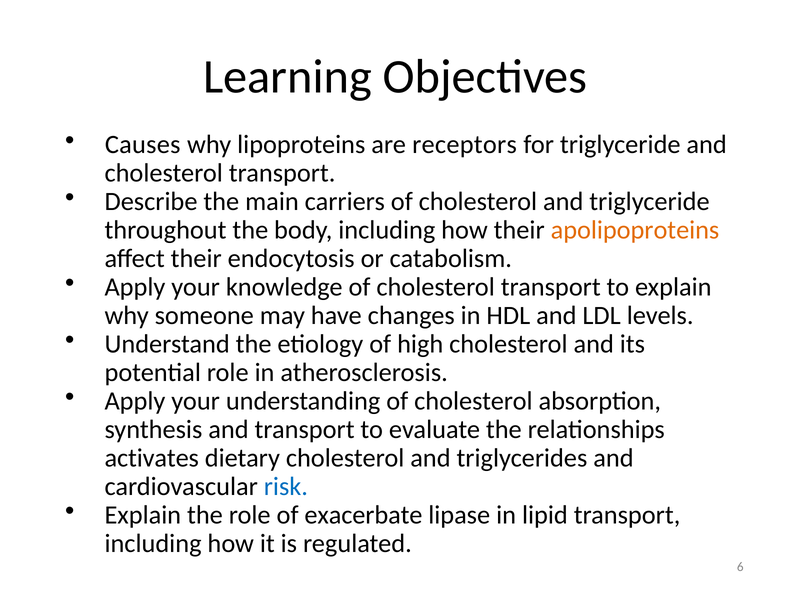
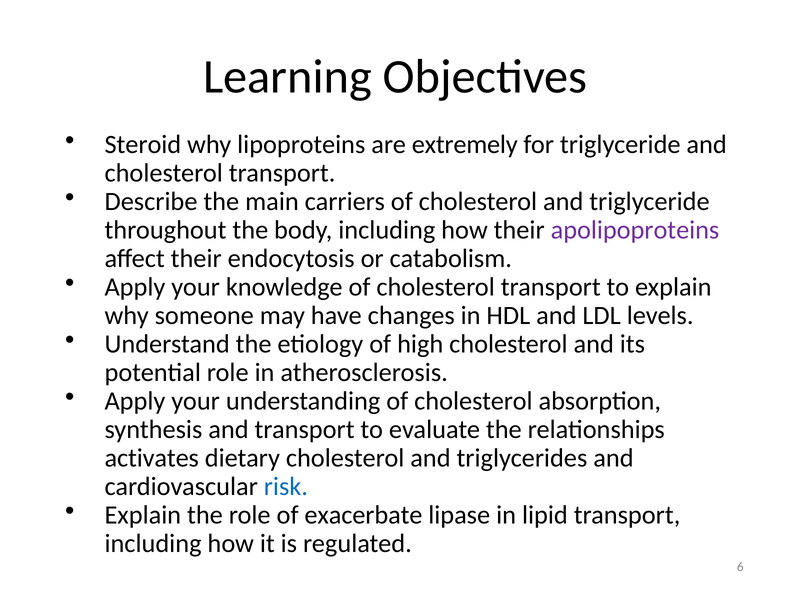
Causes: Causes -> Steroid
receptors: receptors -> extremely
apolipoproteins colour: orange -> purple
